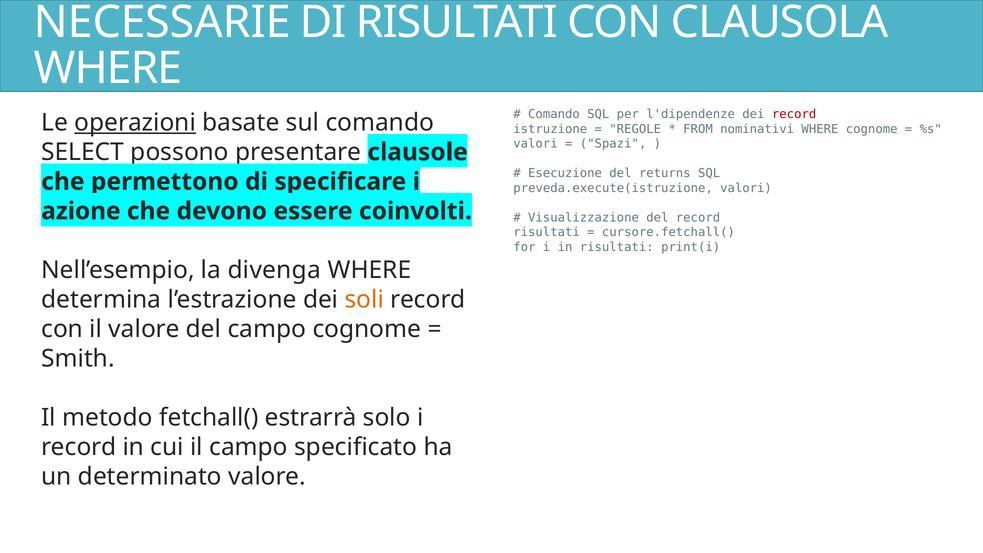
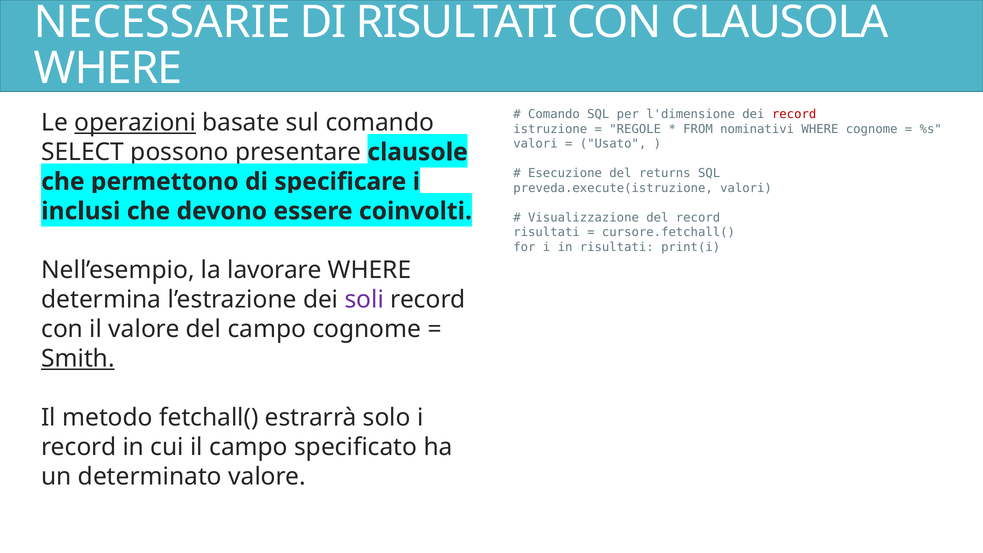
l'dipendenze: l'dipendenze -> l'dimensione
Spazi: Spazi -> Usato
azione: azione -> inclusi
divenga: divenga -> lavorare
soli colour: orange -> purple
Smith underline: none -> present
